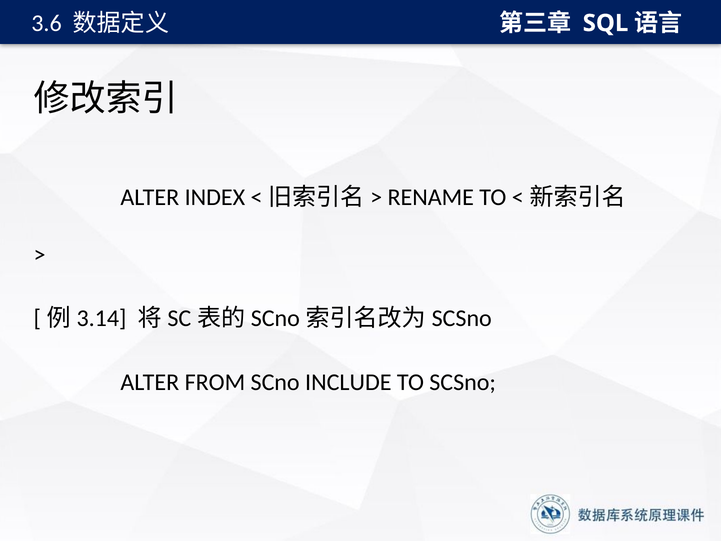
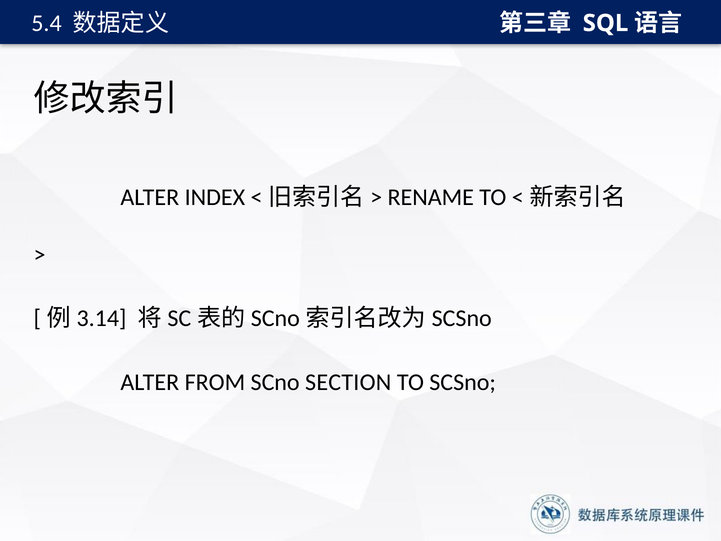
3.6: 3.6 -> 5.4
INCLUDE: INCLUDE -> SECTION
